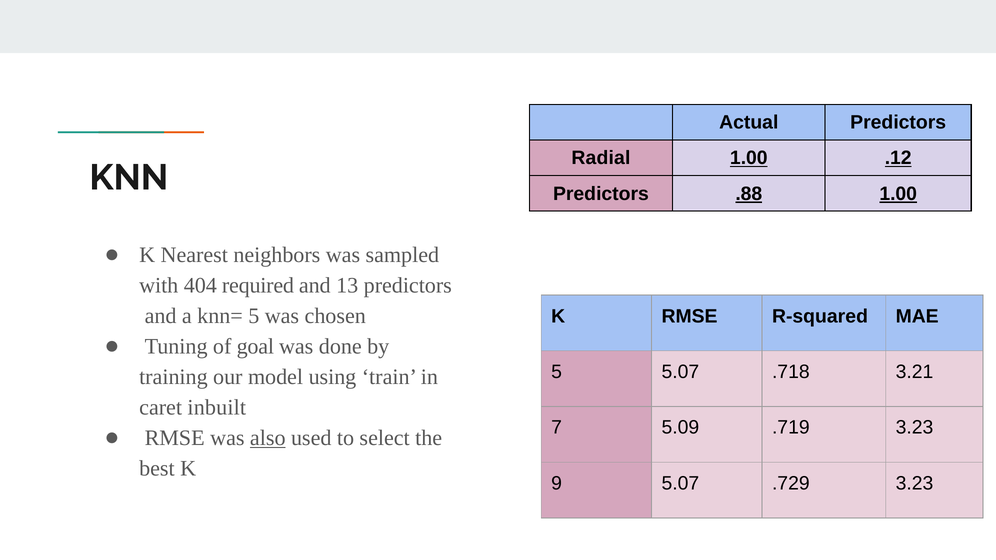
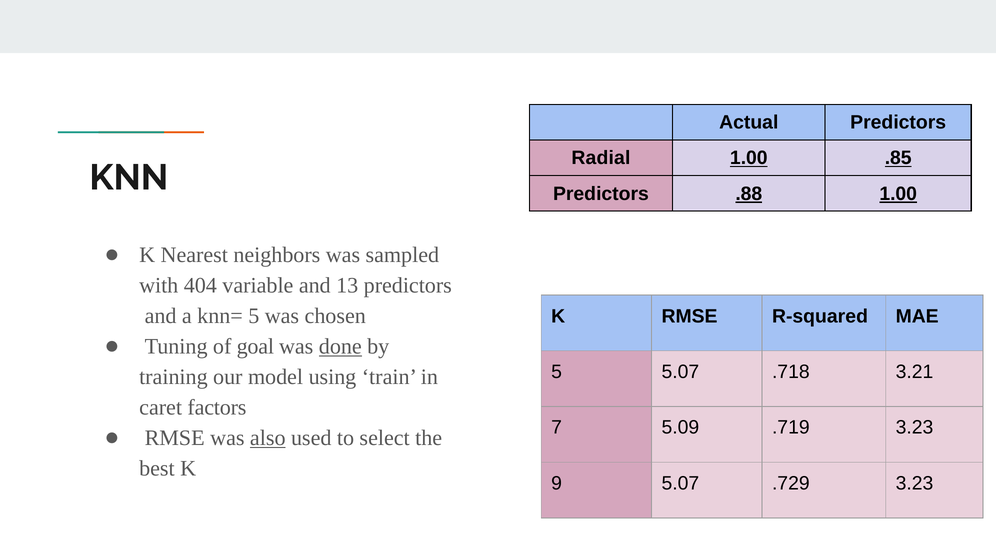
.12: .12 -> .85
required: required -> variable
done underline: none -> present
inbuilt: inbuilt -> factors
